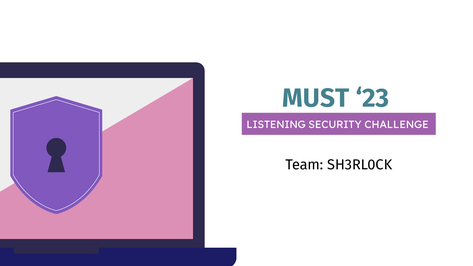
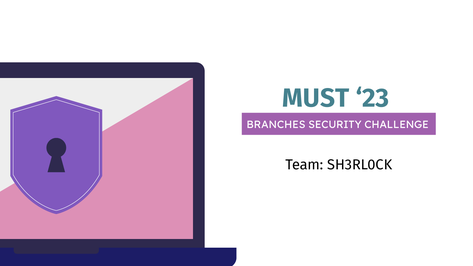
LISTENING: LISTENING -> BRANCHES
